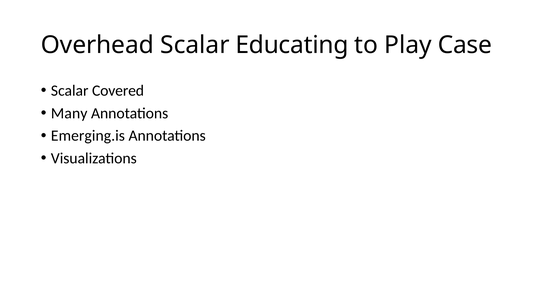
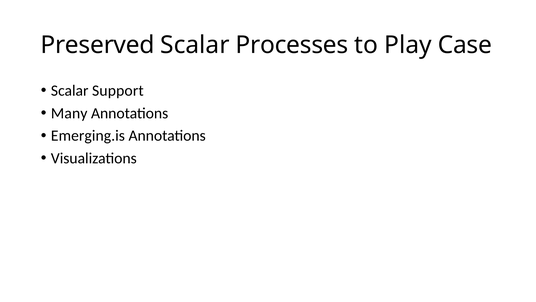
Overhead: Overhead -> Preserved
Educating: Educating -> Processes
Covered: Covered -> Support
